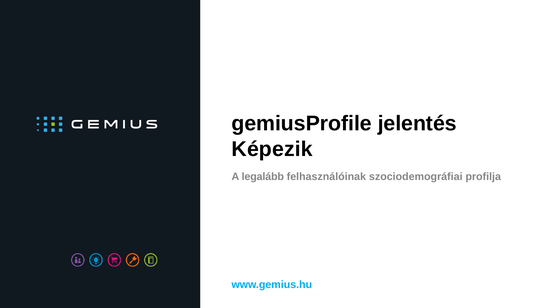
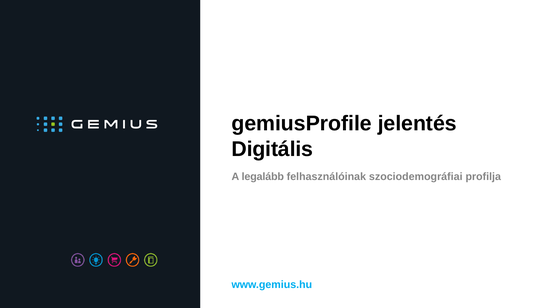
Képezik: Képezik -> Digitális
